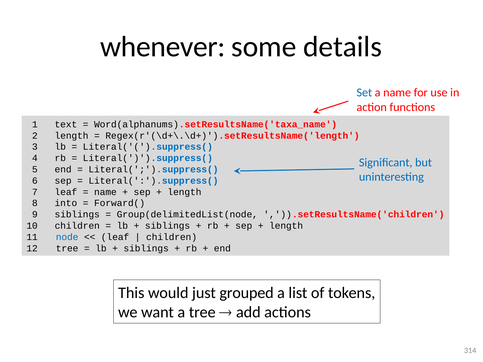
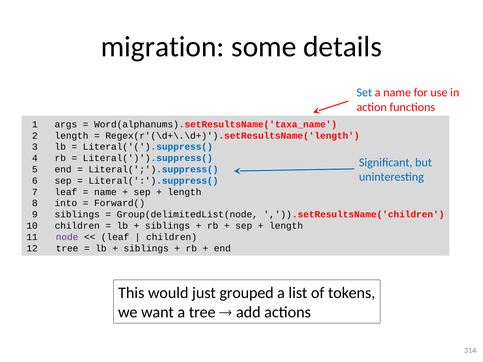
whenever: whenever -> migration
text: text -> args
node colour: blue -> purple
